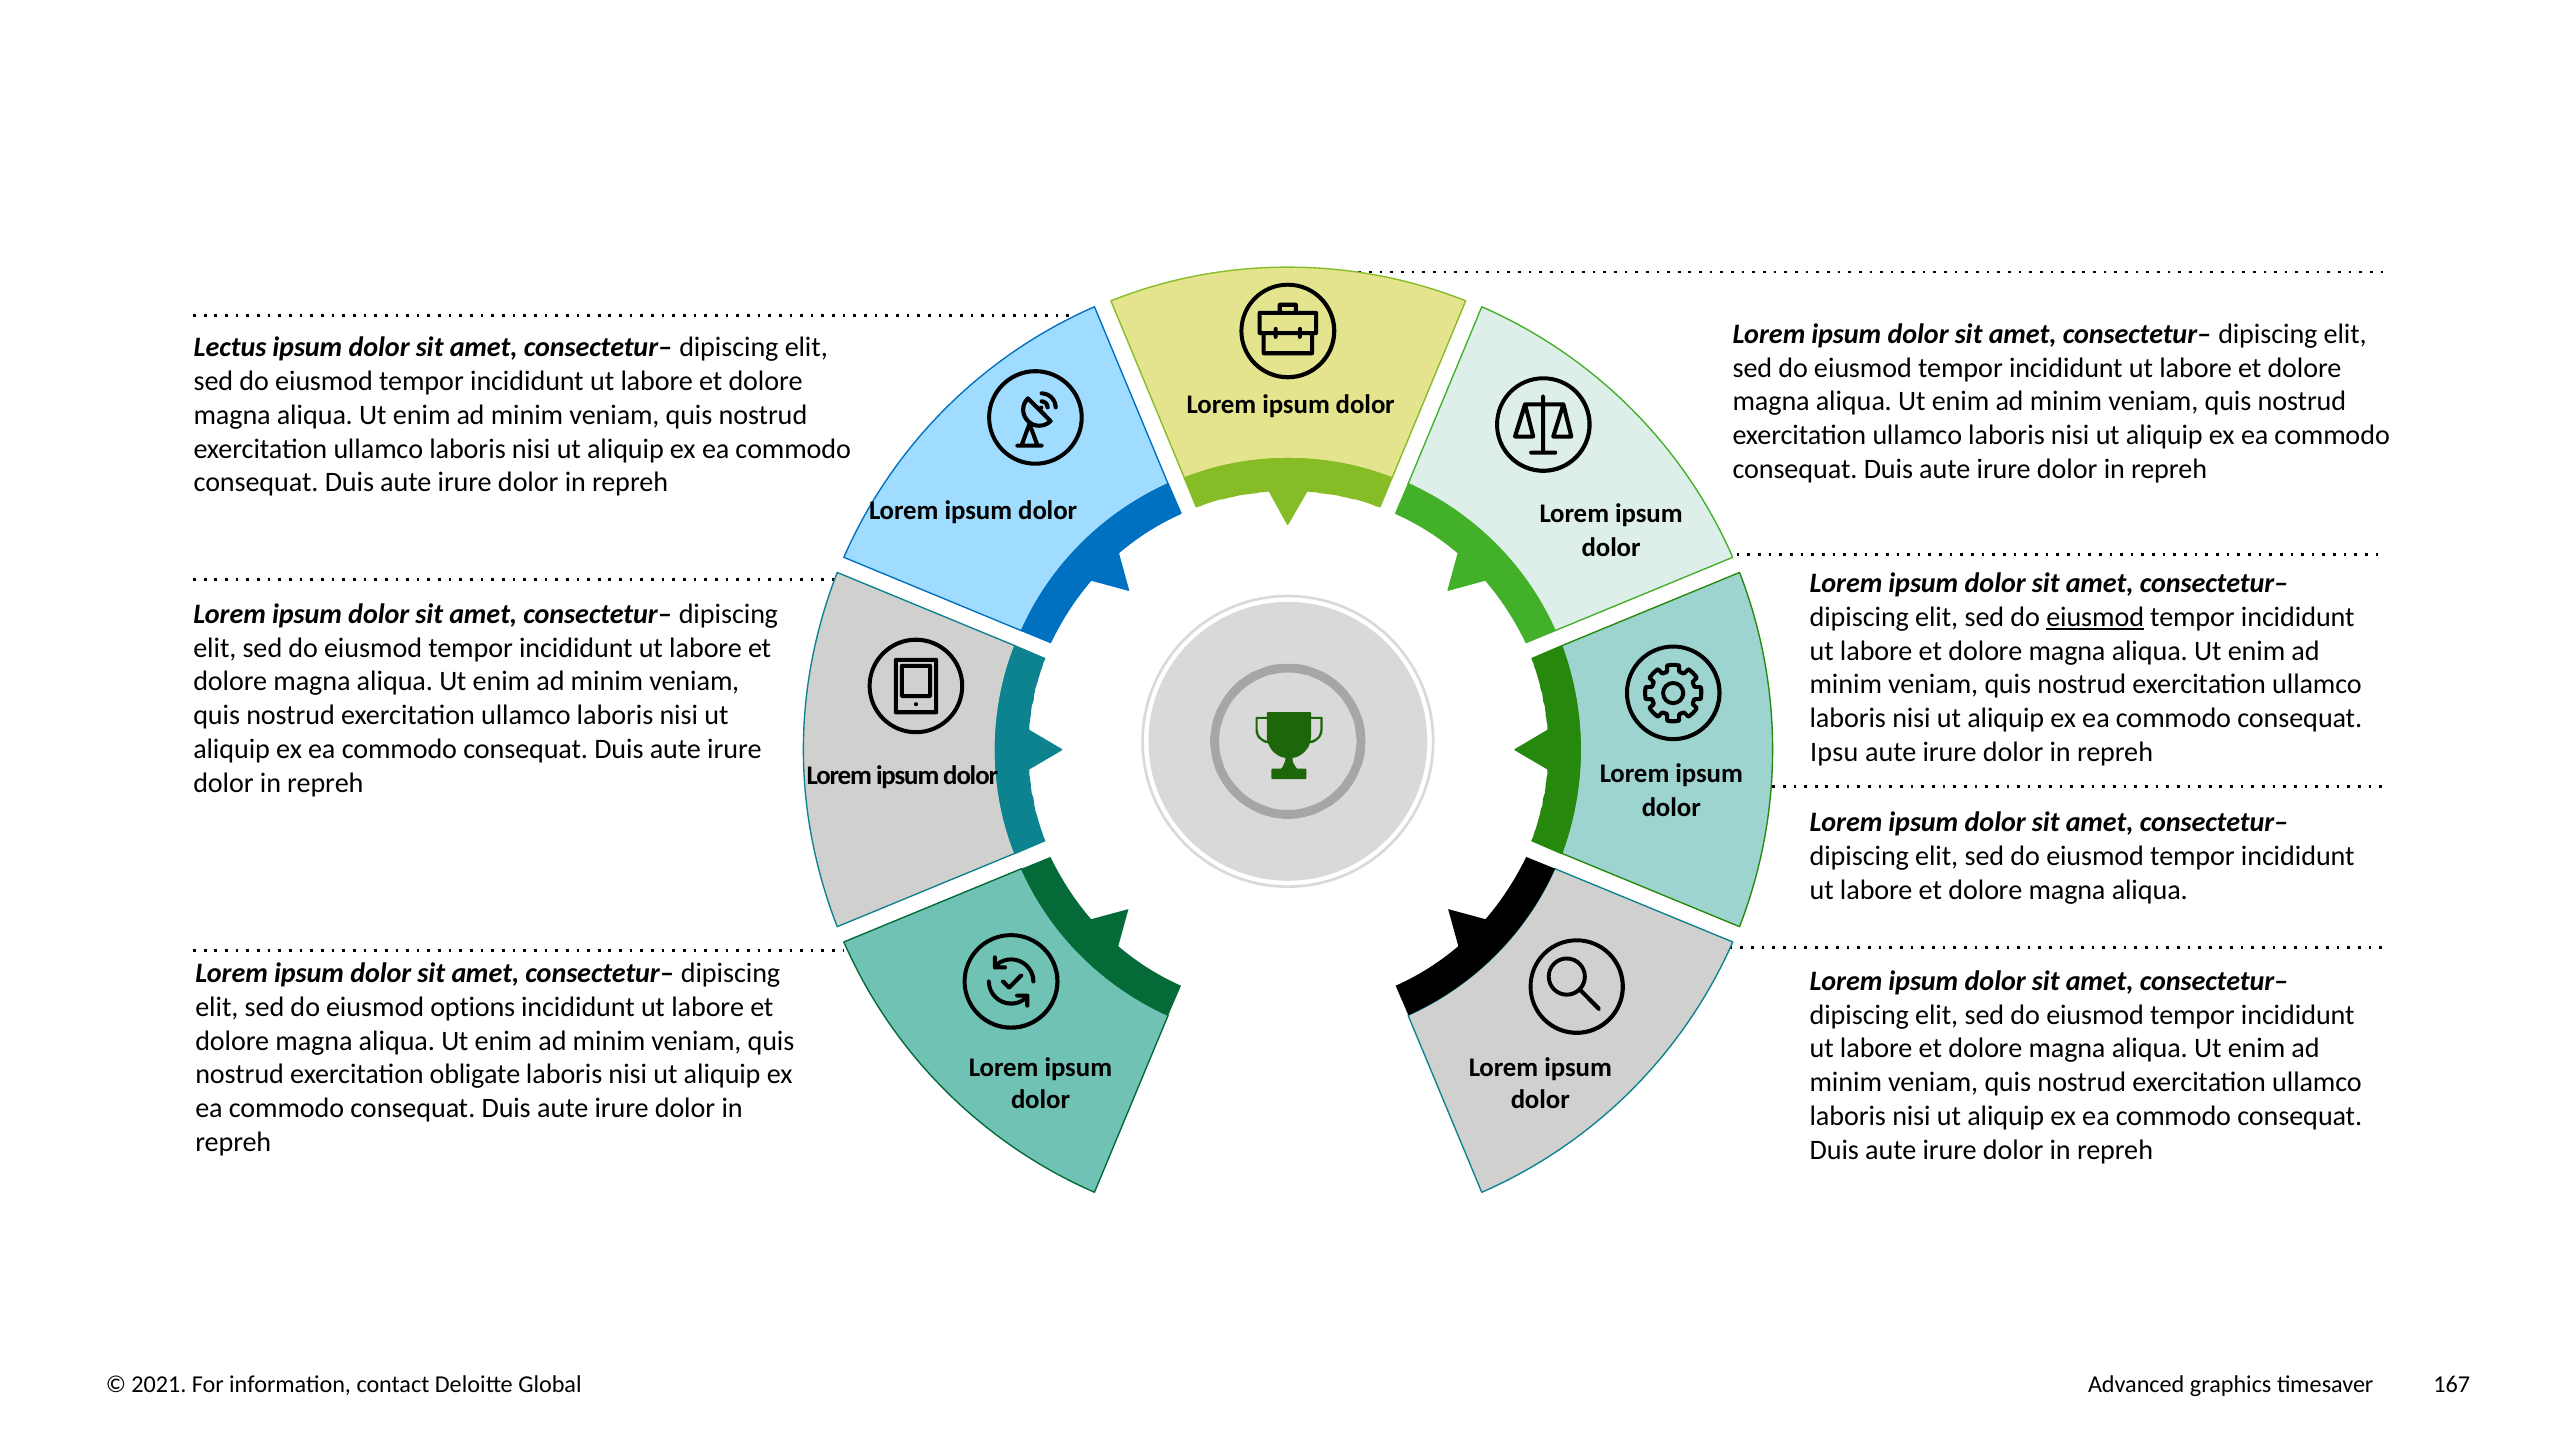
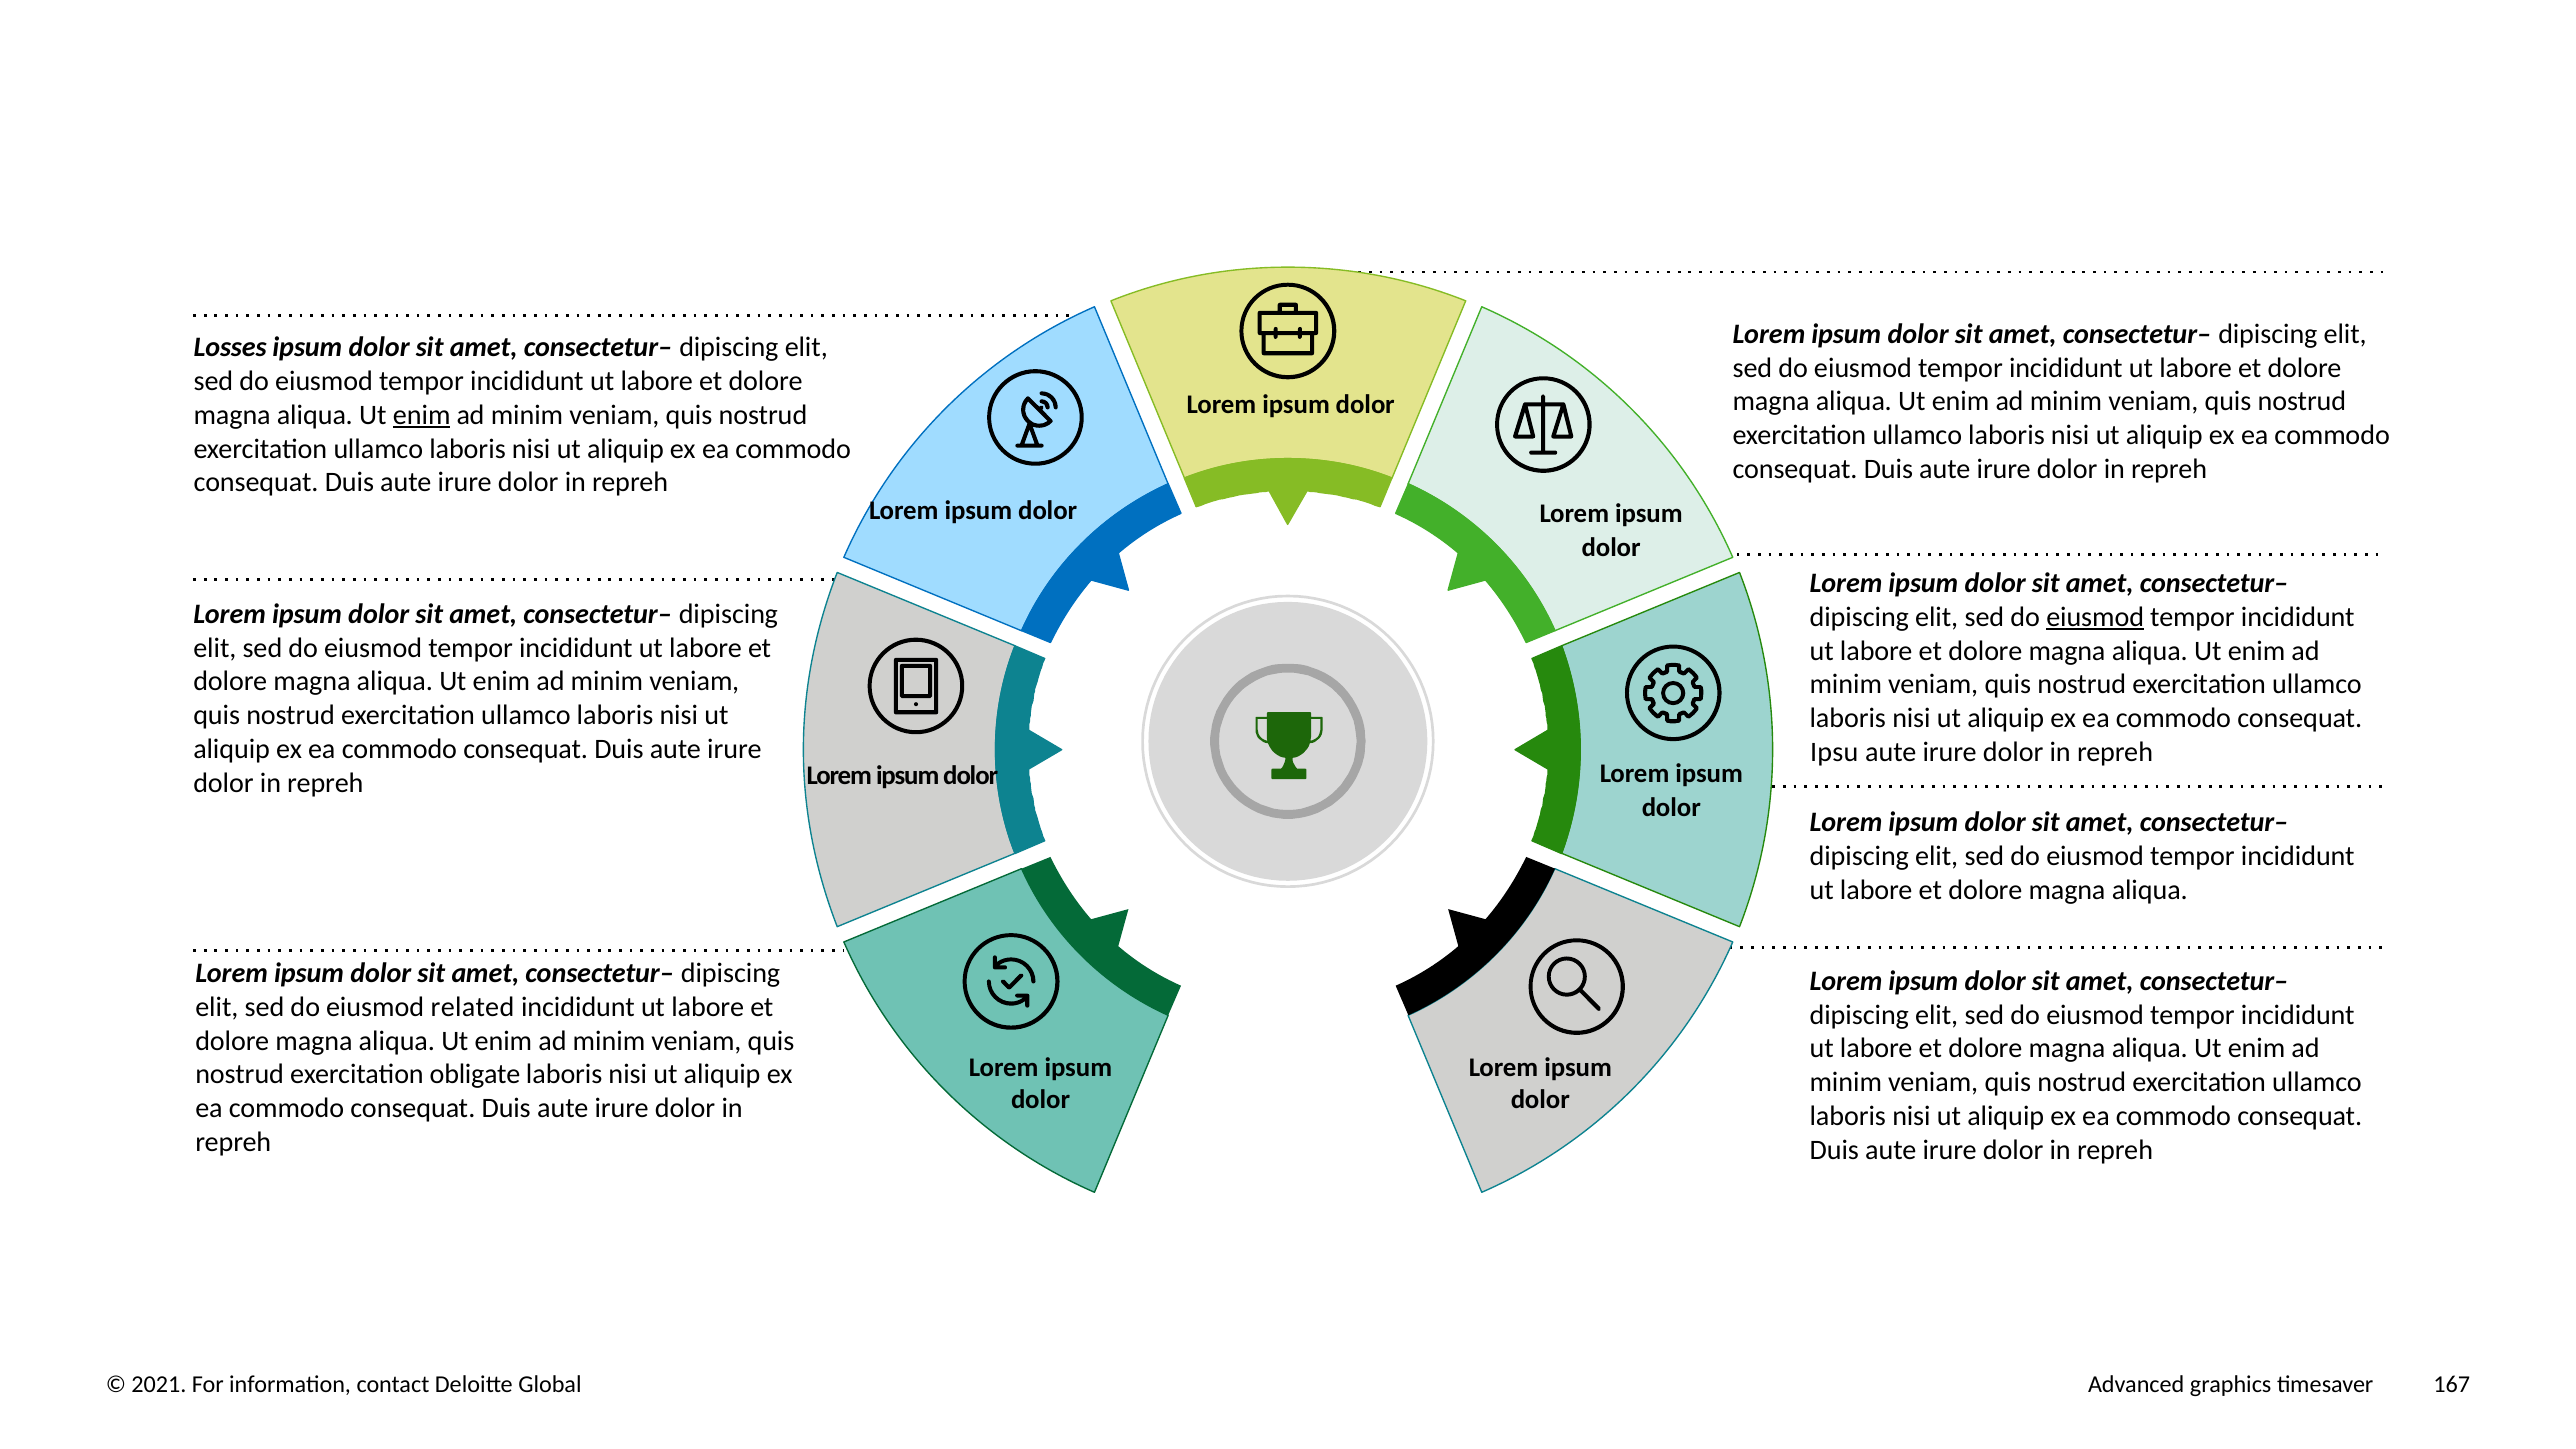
Lectus: Lectus -> Losses
enim at (422, 415) underline: none -> present
options: options -> related
